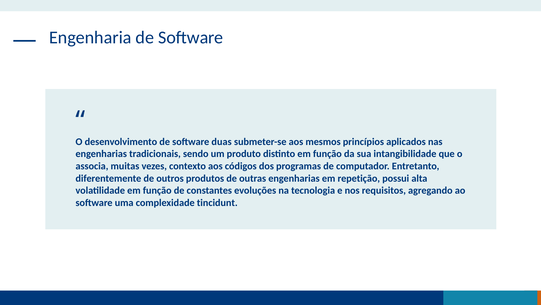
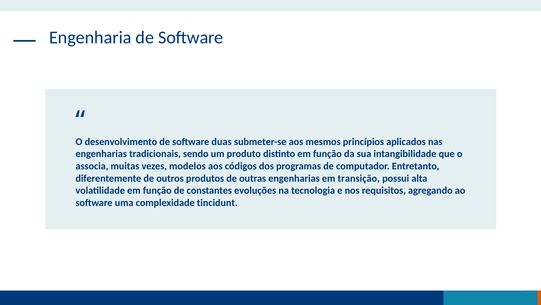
contexto: contexto -> modelos
repetição: repetição -> transição
